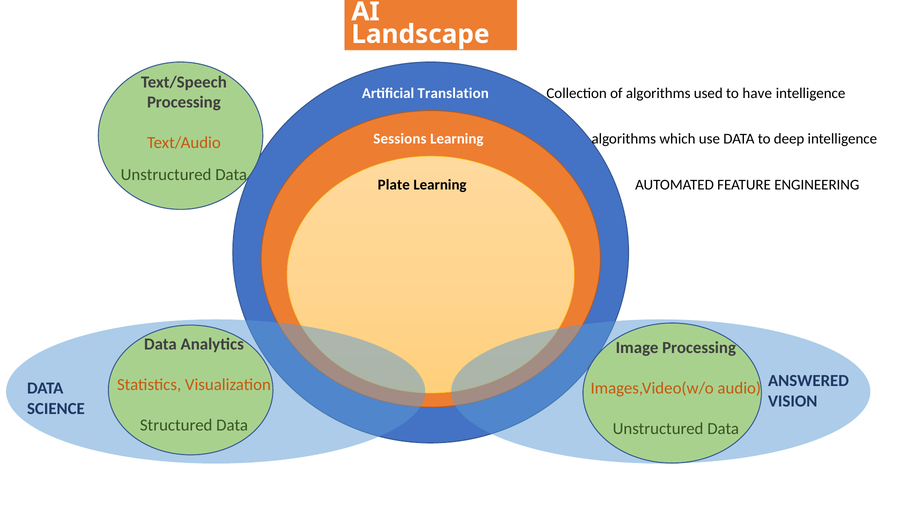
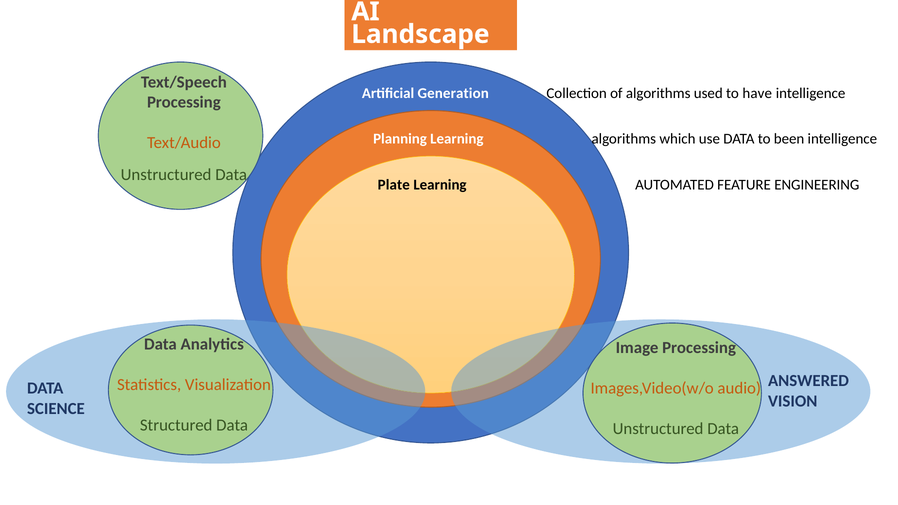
Translation: Translation -> Generation
Sessions: Sessions -> Planning
deep: deep -> been
